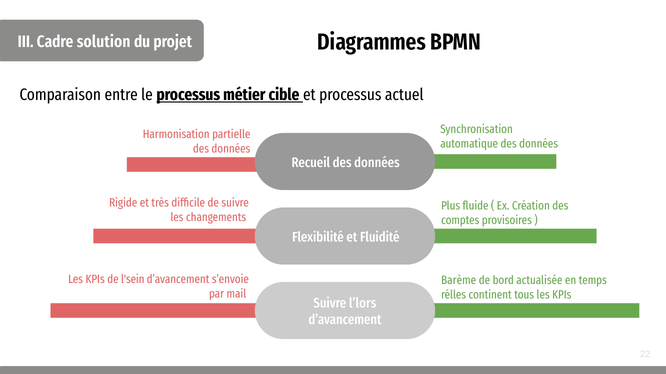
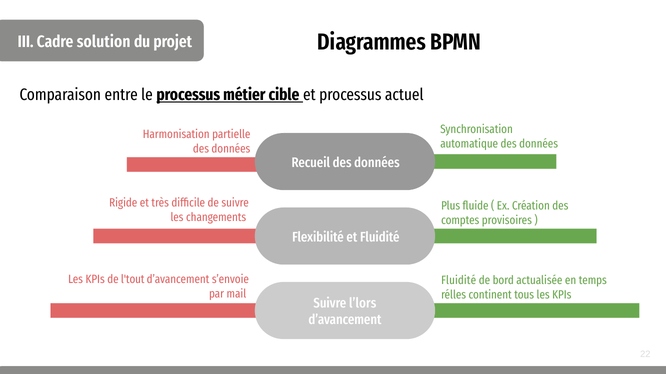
l'sein: l'sein -> l'tout
Barème at (459, 281): Barème -> Fluidité
